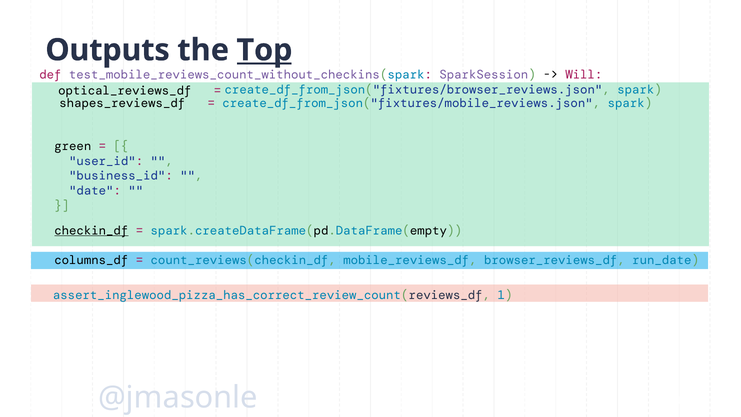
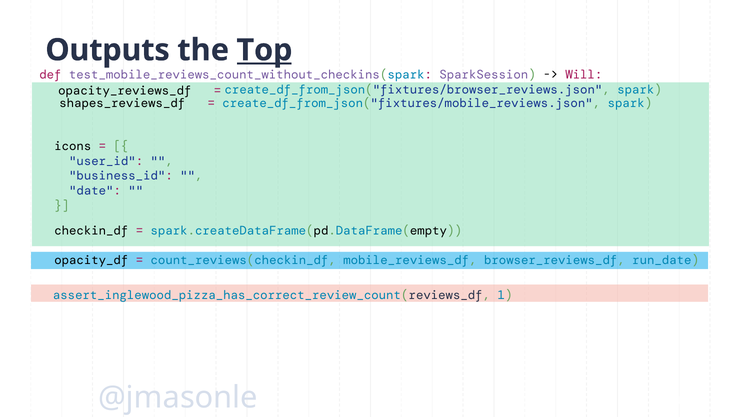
optical_reviews_df: optical_reviews_df -> opacity_reviews_df
green: green -> icons
checkin_df underline: present -> none
columns_df: columns_df -> opacity_df
